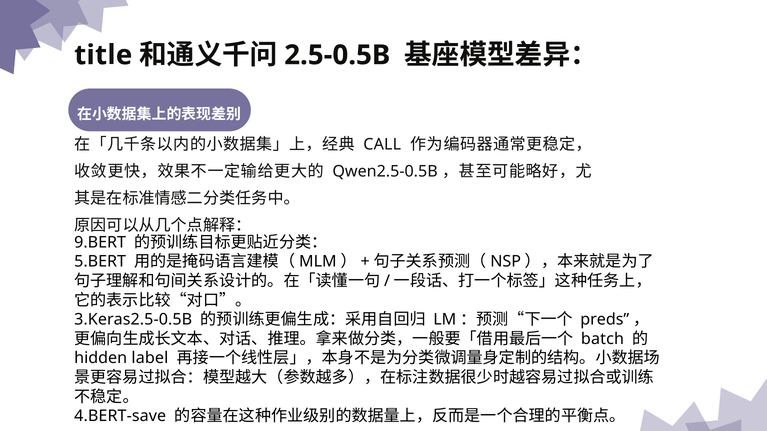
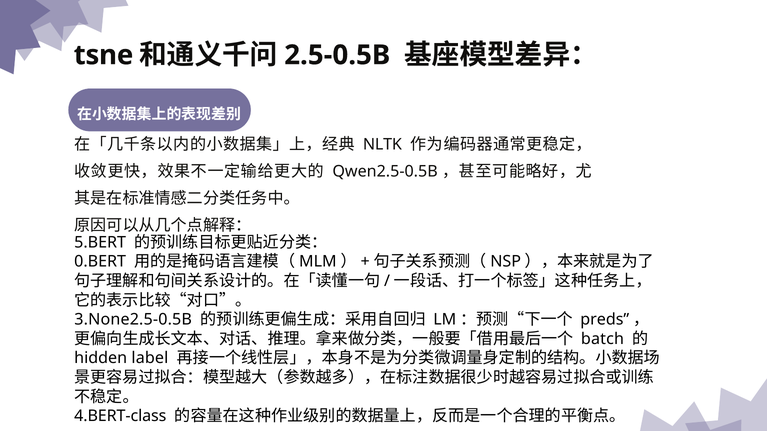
title: title -> tsne
CALL: CALL -> NLTK
9.BERT: 9.BERT -> 5.BERT
5.BERT: 5.BERT -> 0.BERT
3.Keras2.5-0.5B: 3.Keras2.5-0.5B -> 3.None2.5-0.5B
4.BERT-save: 4.BERT-save -> 4.BERT-class
